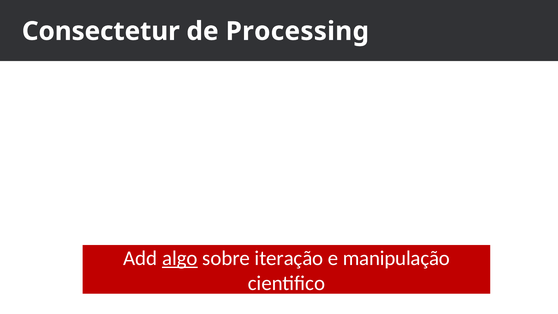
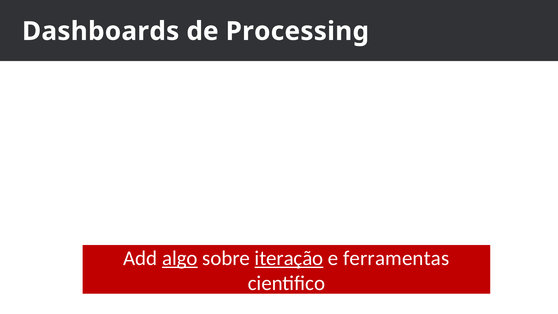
Consectetur: Consectetur -> Dashboards
iteração underline: none -> present
manipulação: manipulação -> ferramentas
